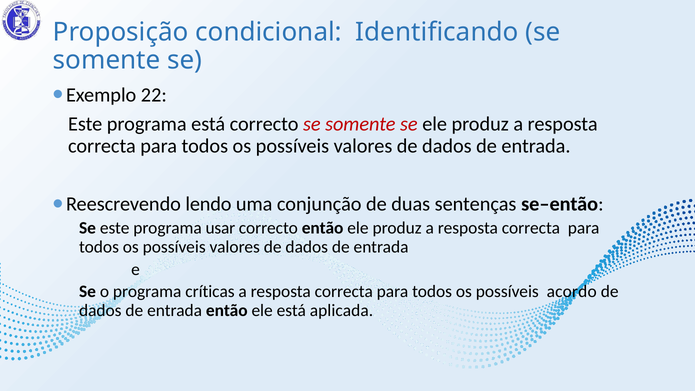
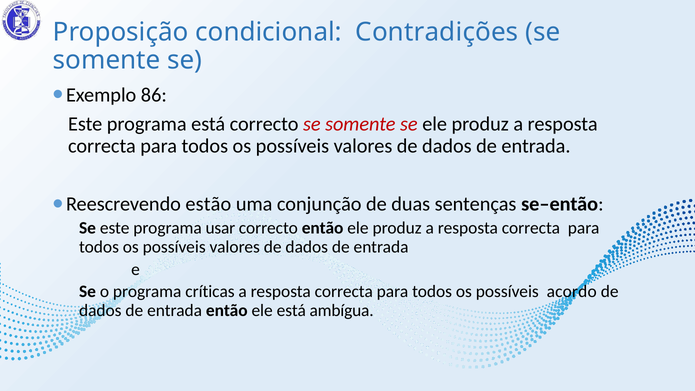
Identificando: Identificando -> Contradições
22: 22 -> 86
lendo: lendo -> estão
aplicada: aplicada -> ambígua
